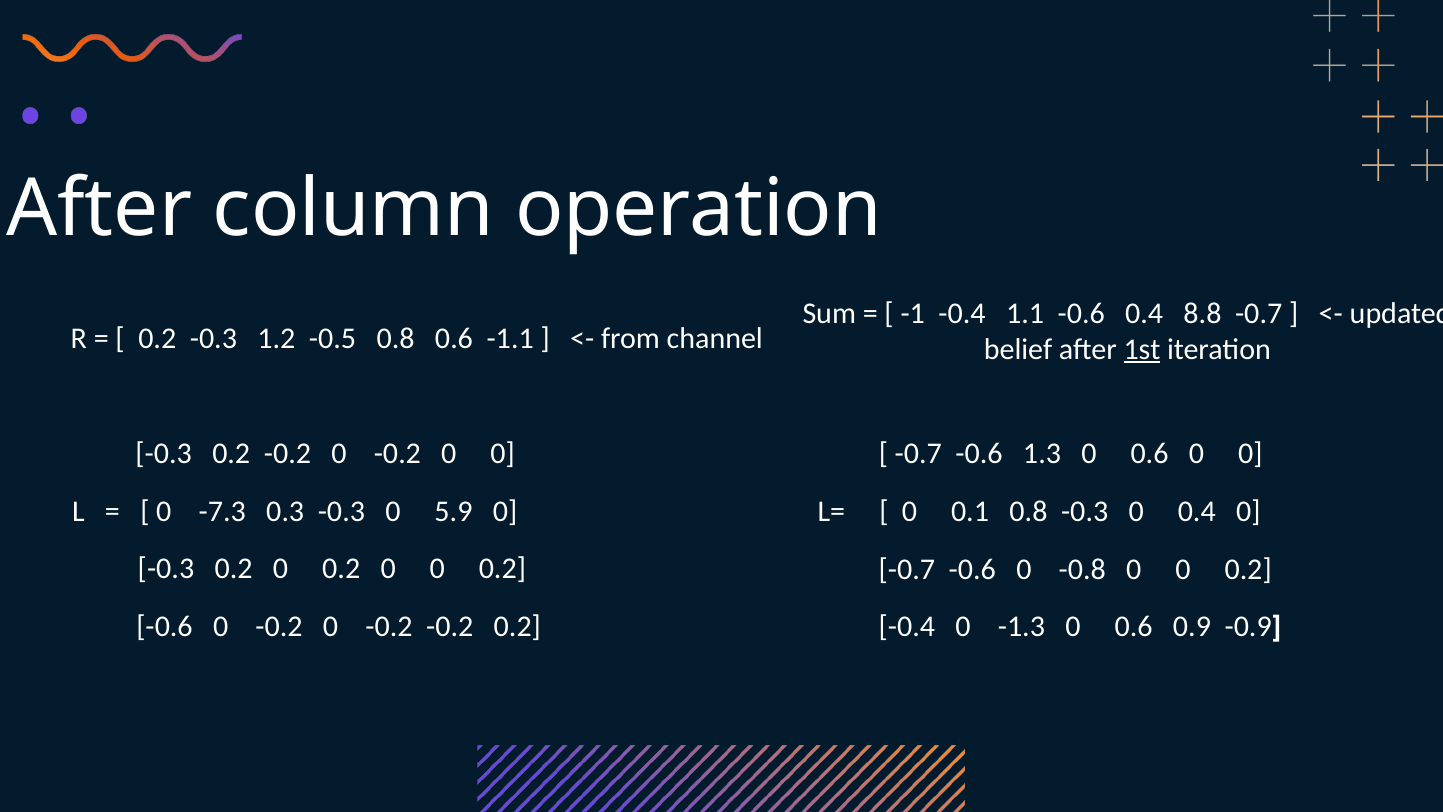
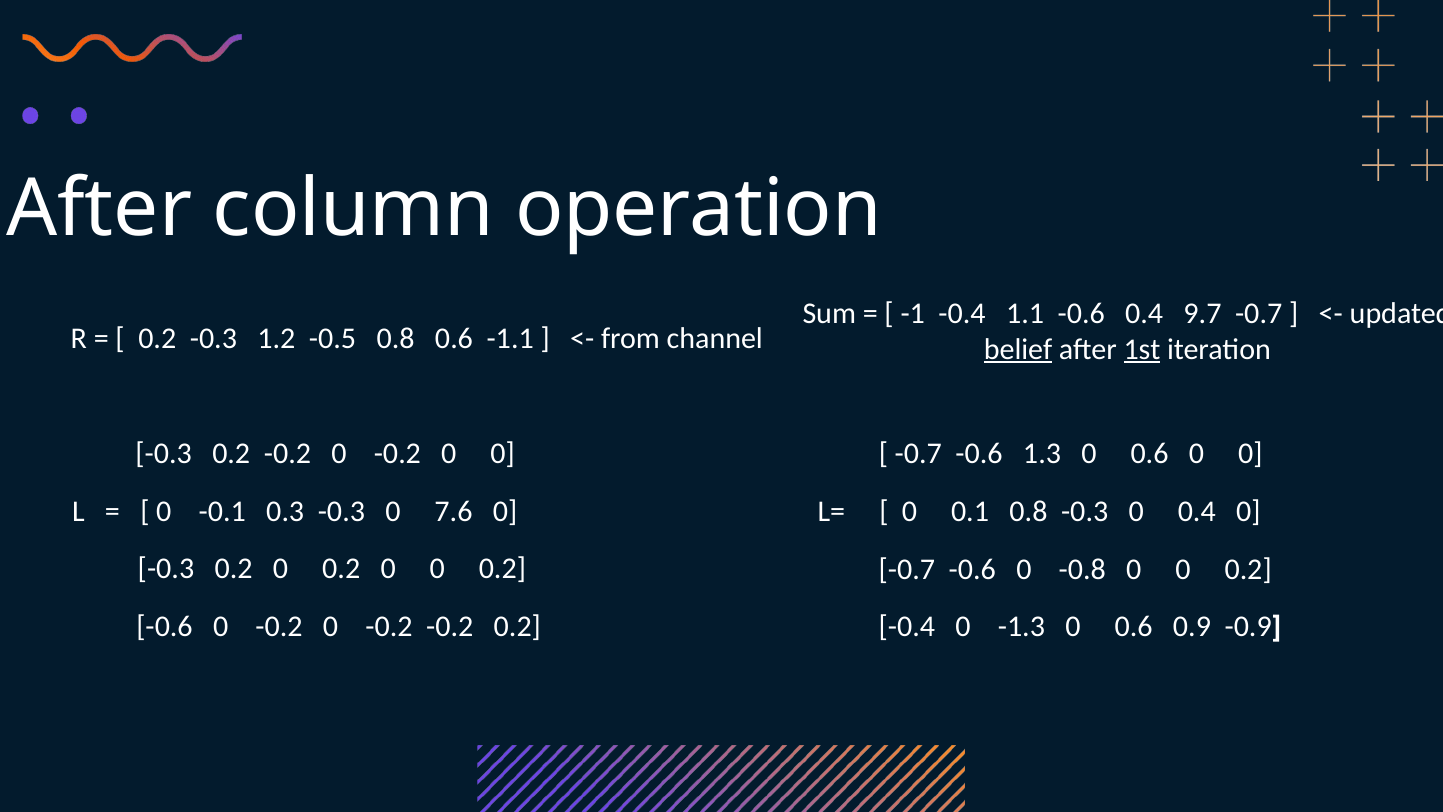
8.8: 8.8 -> 9.7
belief underline: none -> present
-7.3: -7.3 -> -0.1
5.9: 5.9 -> 7.6
